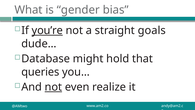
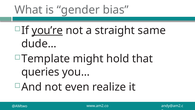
goals: goals -> same
Database: Database -> Template
not at (53, 87) underline: present -> none
